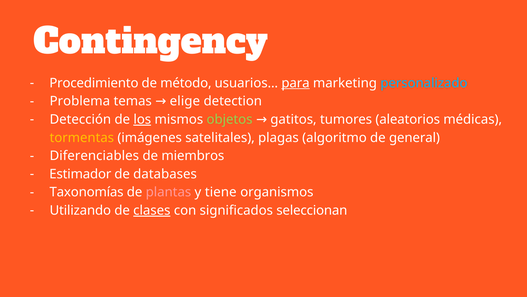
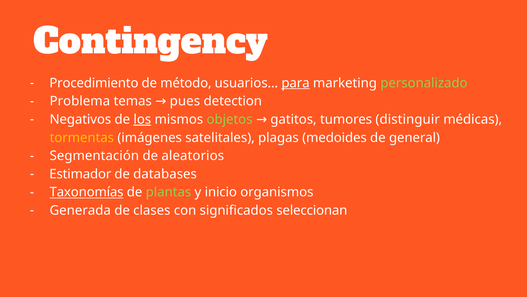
personalizado colour: light blue -> light green
elige: elige -> pues
Detección: Detección -> Negativos
aleatorios: aleatorios -> distinguir
algoritmo: algoritmo -> medoides
Diferenciables: Diferenciables -> Segmentación
miembros: miembros -> aleatorios
Taxonomías underline: none -> present
plantas colour: pink -> light green
tiene: tiene -> inicio
Utilizando: Utilizando -> Generada
clases underline: present -> none
